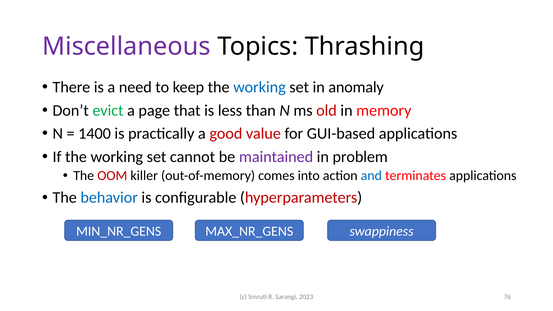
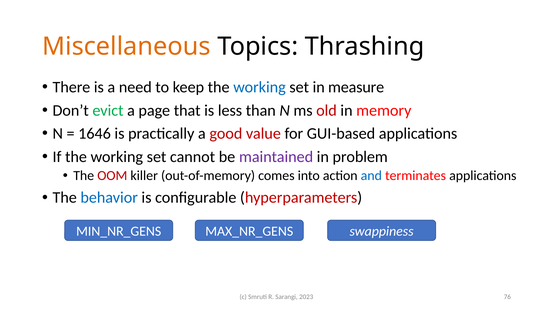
Miscellaneous colour: purple -> orange
anomaly: anomaly -> measure
1400: 1400 -> 1646
